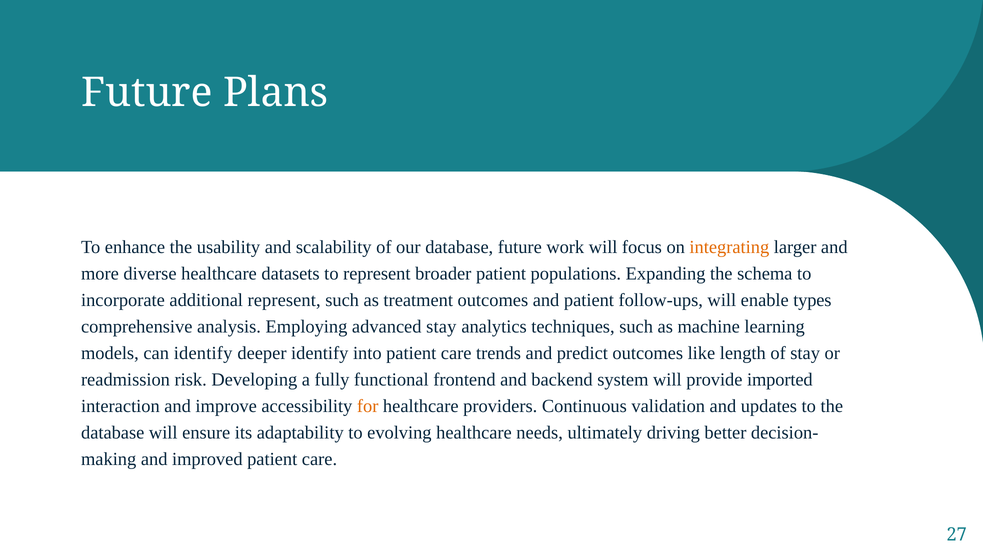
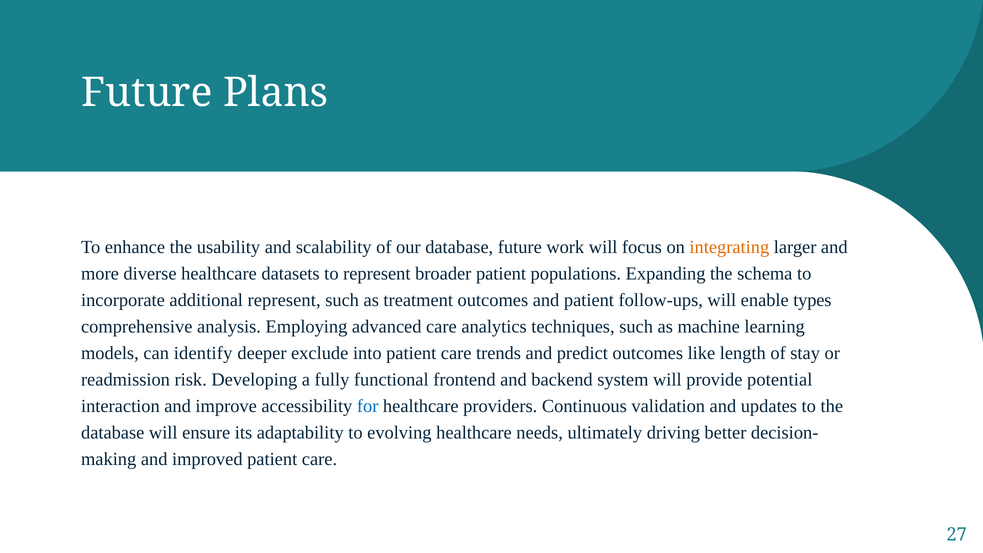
advanced stay: stay -> care
deeper identify: identify -> exclude
imported: imported -> potential
for colour: orange -> blue
